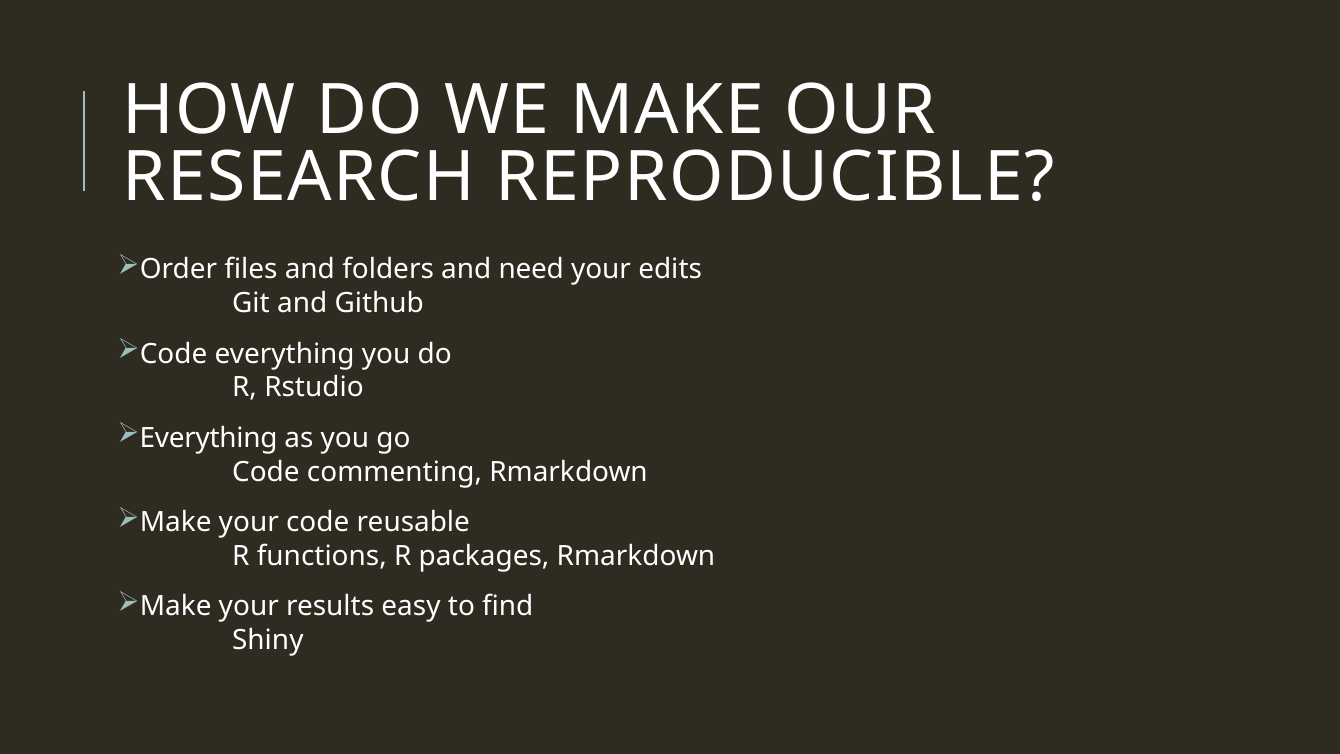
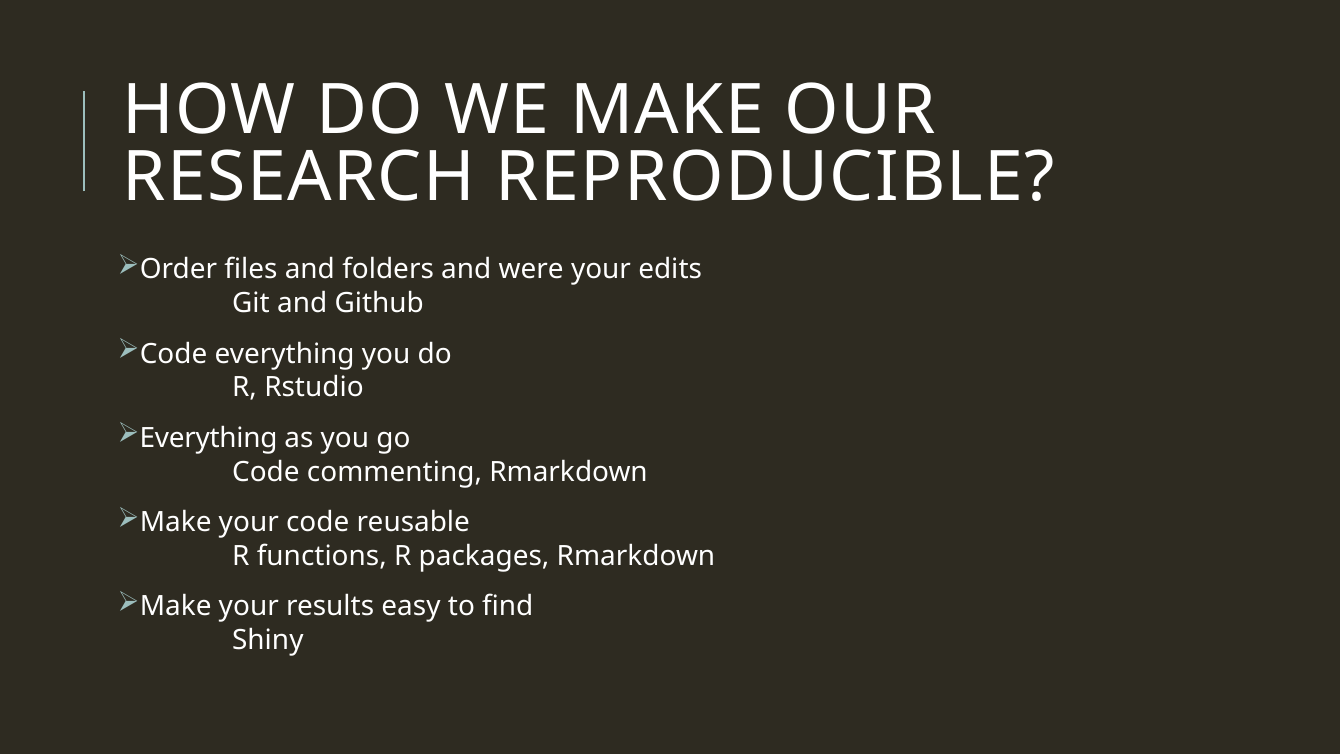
need: need -> were
